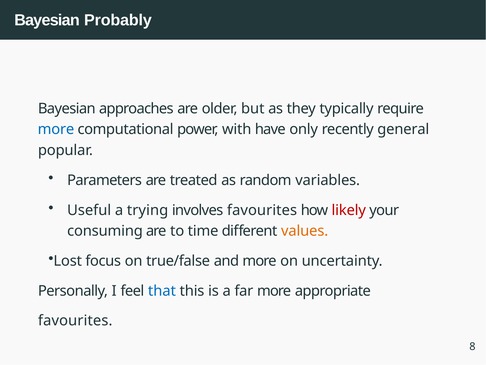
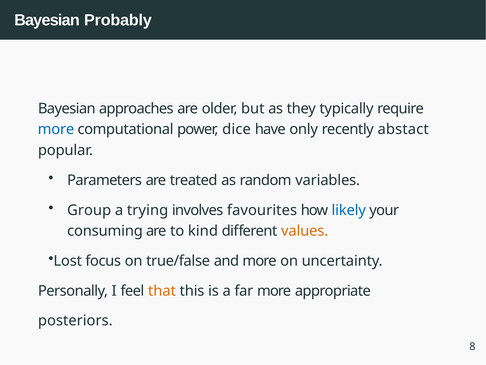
with: with -> dice
general: general -> abstact
Useful: Useful -> Group
likely colour: red -> blue
time: time -> kind
that colour: blue -> orange
favourites at (75, 321): favourites -> posteriors
